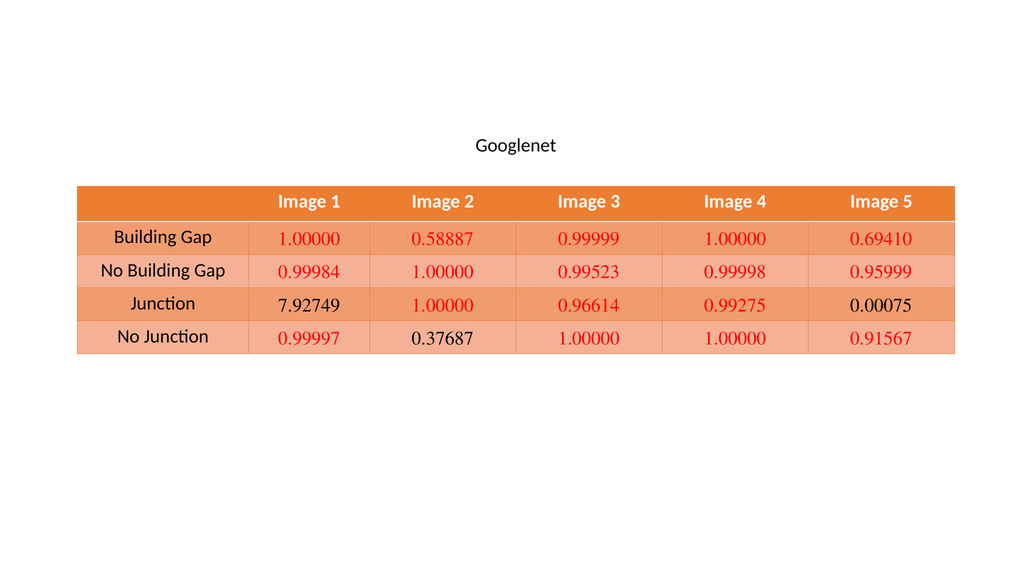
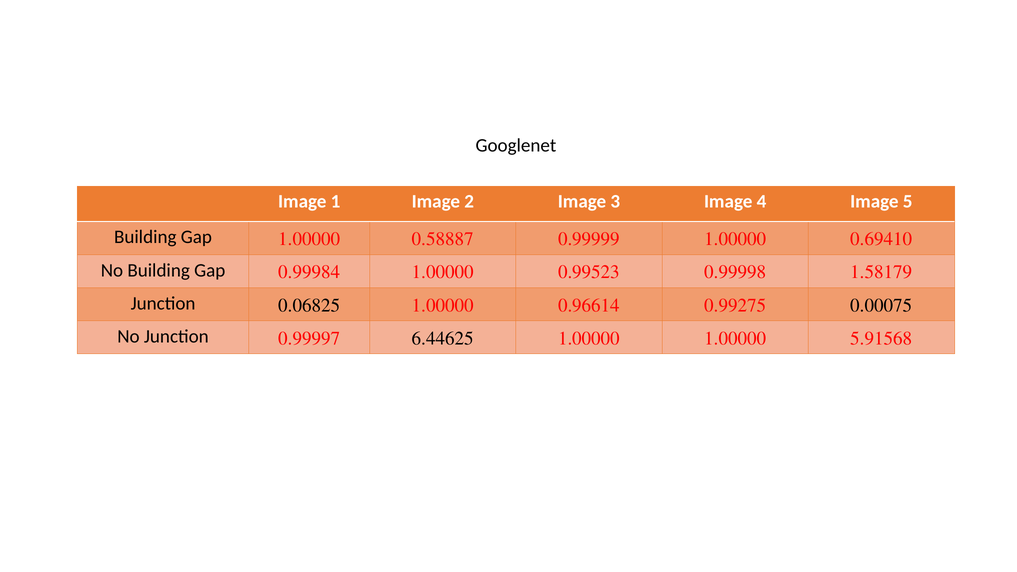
0.95999: 0.95999 -> 1.58179
7.92749: 7.92749 -> 0.06825
0.37687: 0.37687 -> 6.44625
0.91567: 0.91567 -> 5.91568
